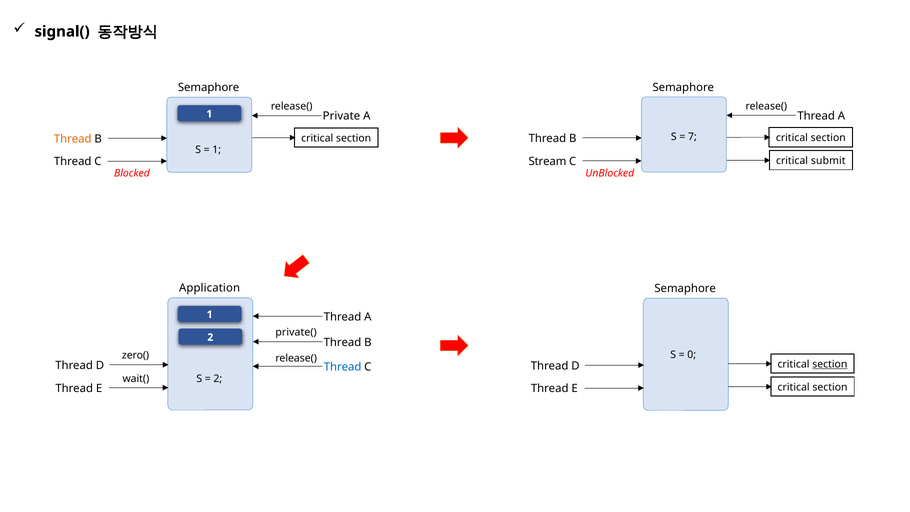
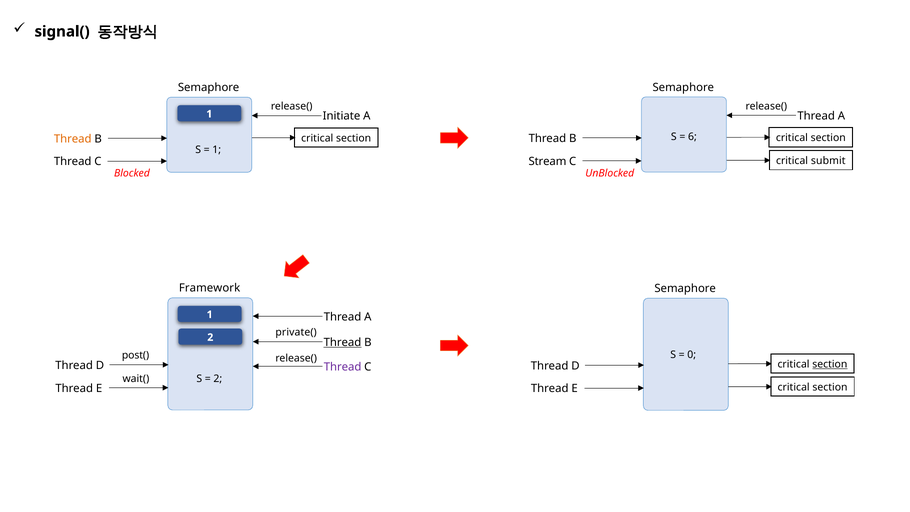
Private: Private -> Initiate
7: 7 -> 6
Application: Application -> Framework
Thread at (342, 342) underline: none -> present
zero(: zero( -> post(
Thread at (343, 367) colour: blue -> purple
